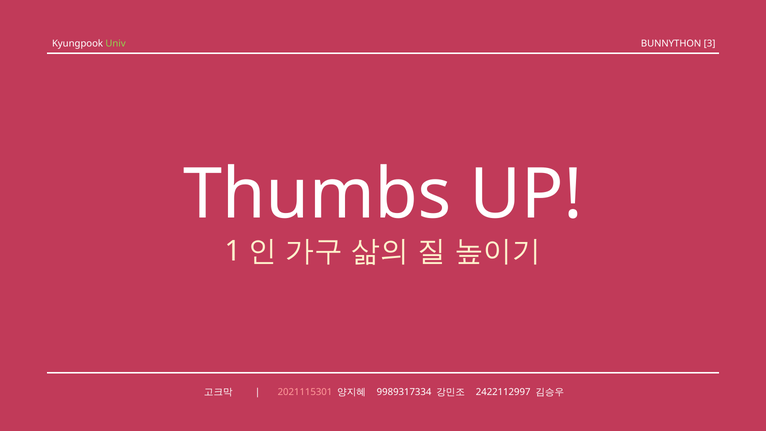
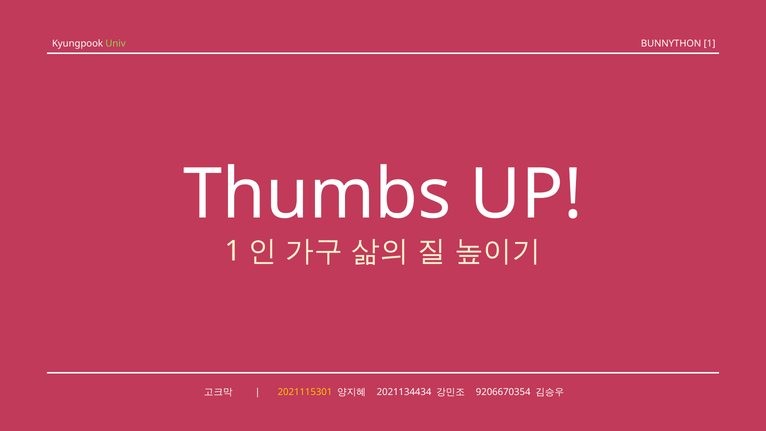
BUNNYTHON 3: 3 -> 1
2021115301 colour: pink -> yellow
9989317334: 9989317334 -> 2021134434
2422112997: 2422112997 -> 9206670354
